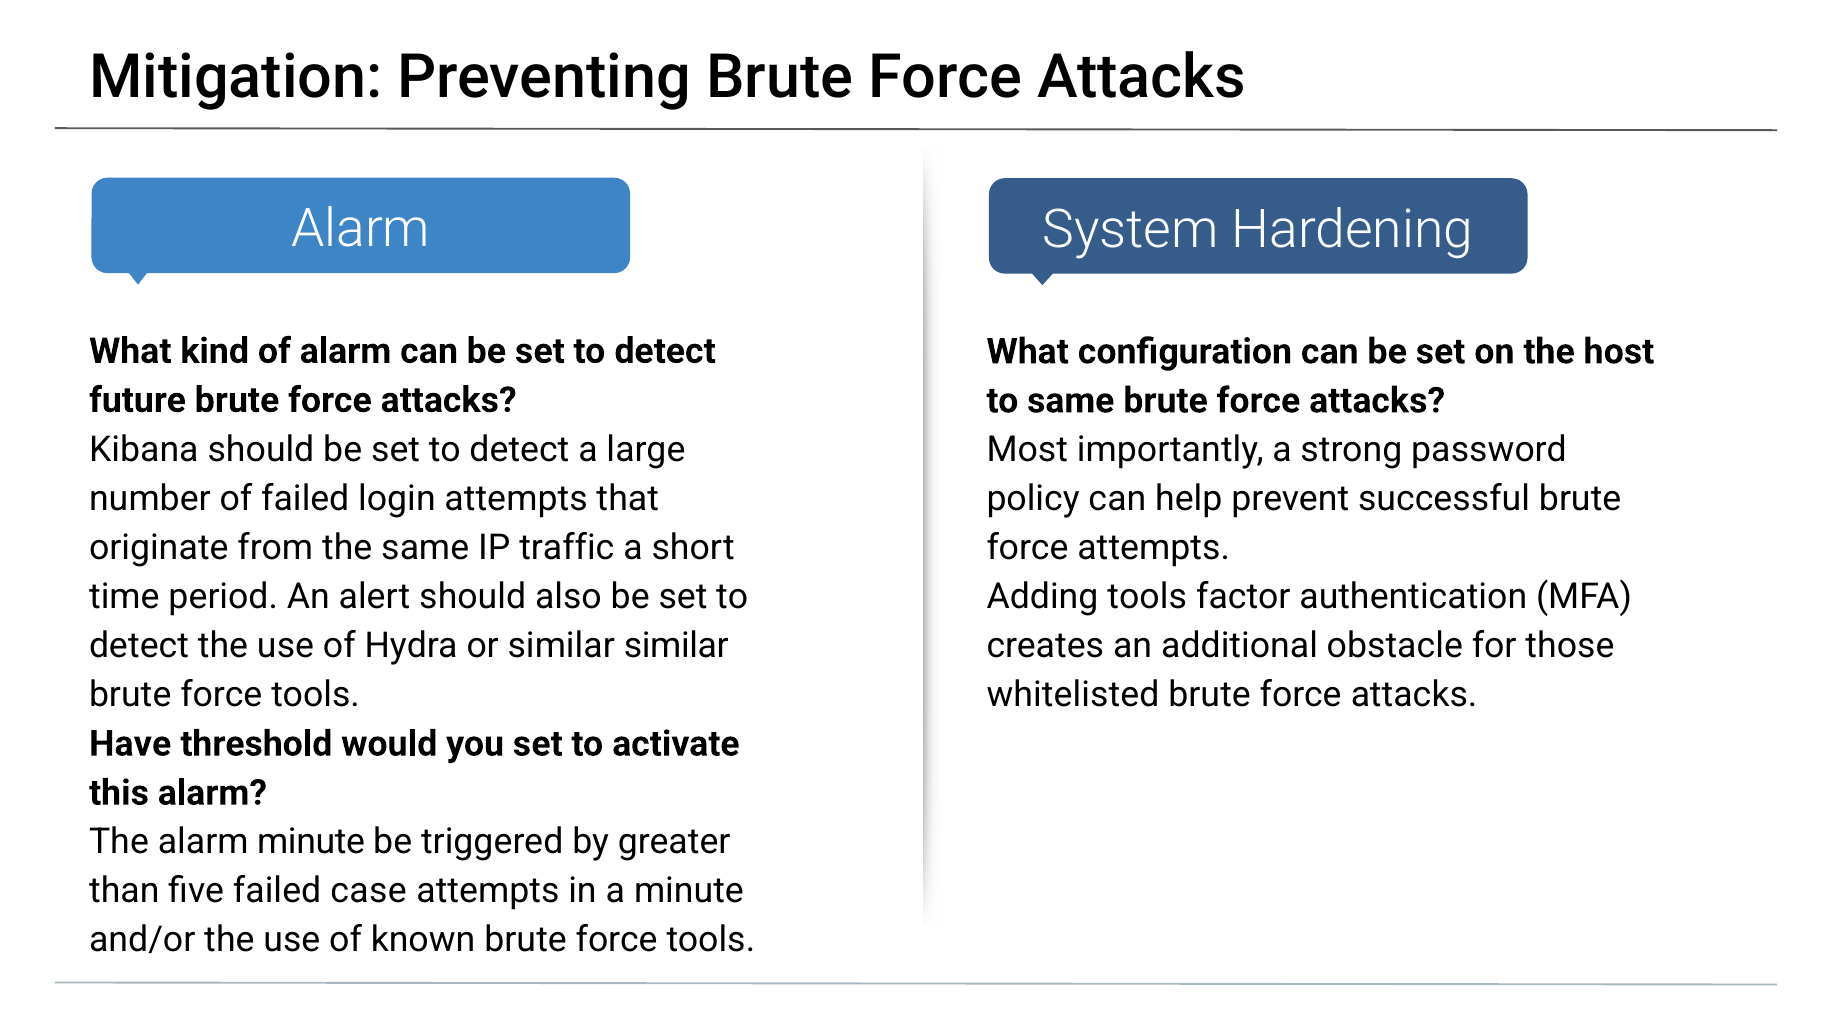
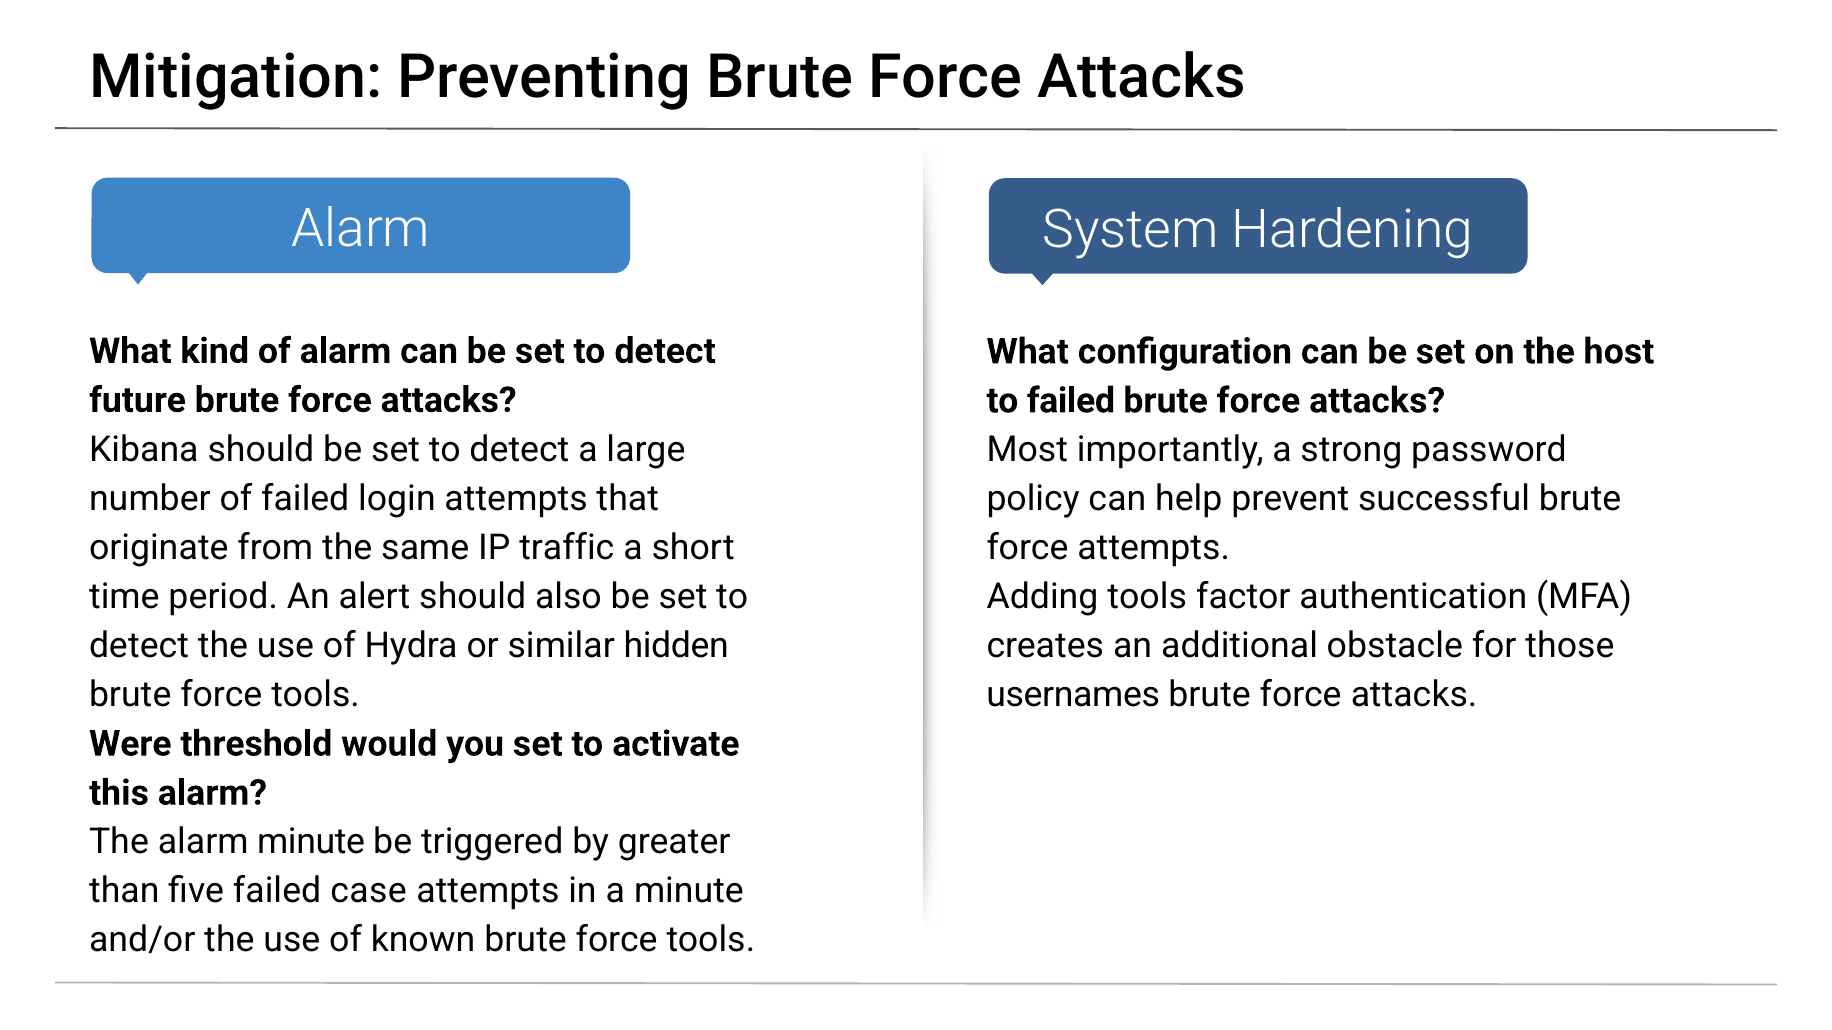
to same: same -> failed
similar similar: similar -> hidden
whitelisted: whitelisted -> usernames
Have: Have -> Were
